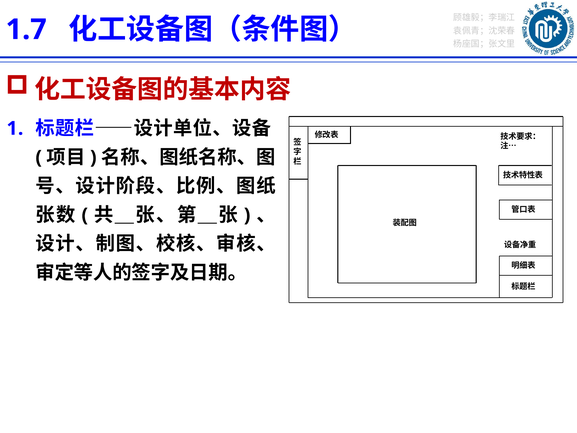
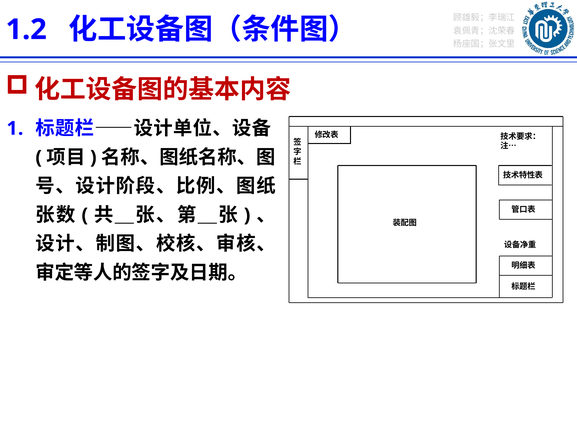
1.7: 1.7 -> 1.2
